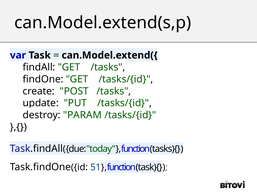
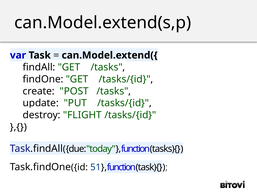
PARAM: PARAM -> FLIGHT
